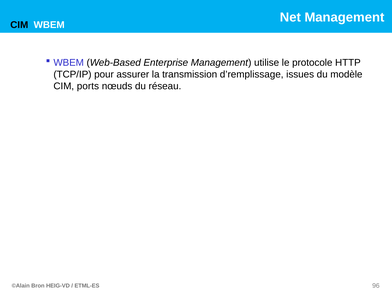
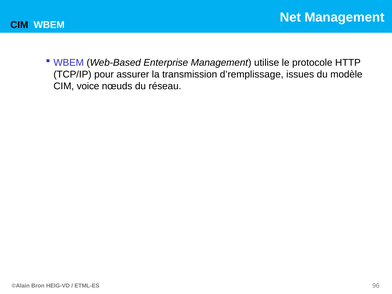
ports: ports -> voice
